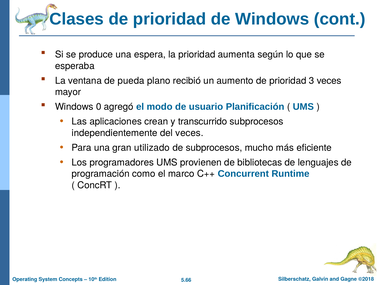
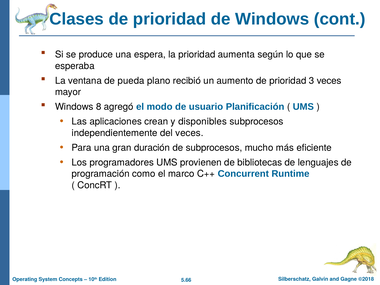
0: 0 -> 8
transcurrido: transcurrido -> disponibles
utilizado: utilizado -> duración
